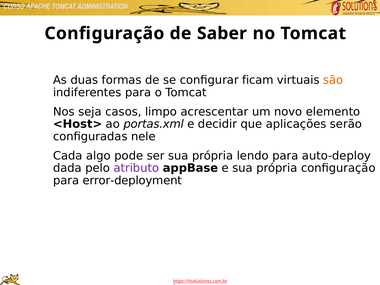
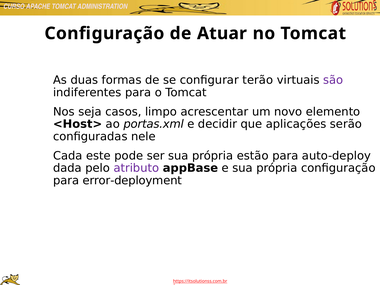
Saber: Saber -> Atuar
ficam: ficam -> terão
são colour: orange -> purple
algo: algo -> este
lendo: lendo -> estão
